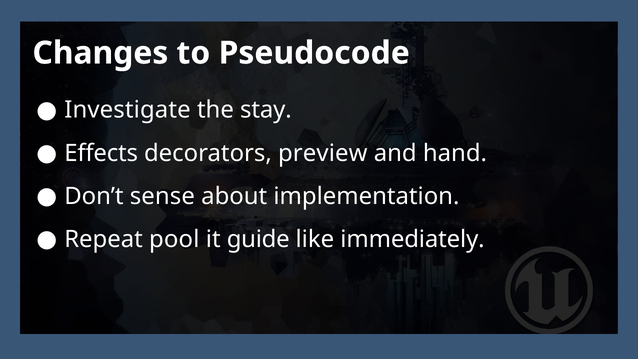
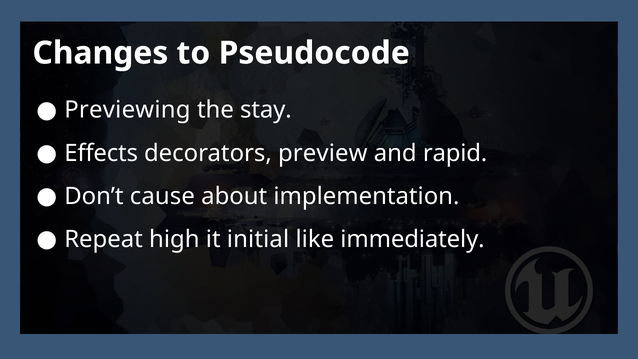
Investigate: Investigate -> Previewing
hand: hand -> rapid
sense: sense -> cause
pool: pool -> high
guide: guide -> initial
